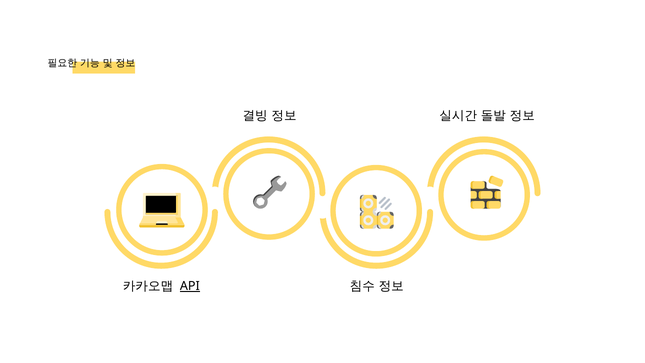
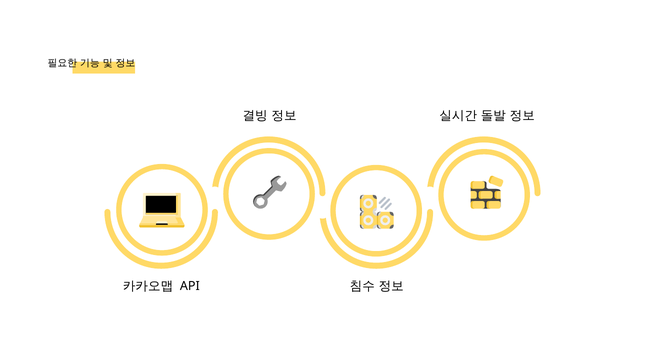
API underline: present -> none
